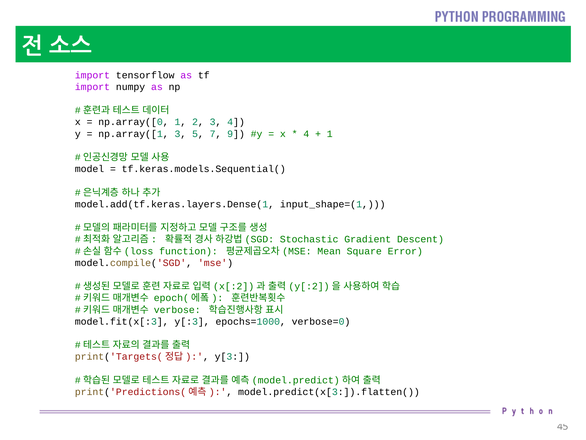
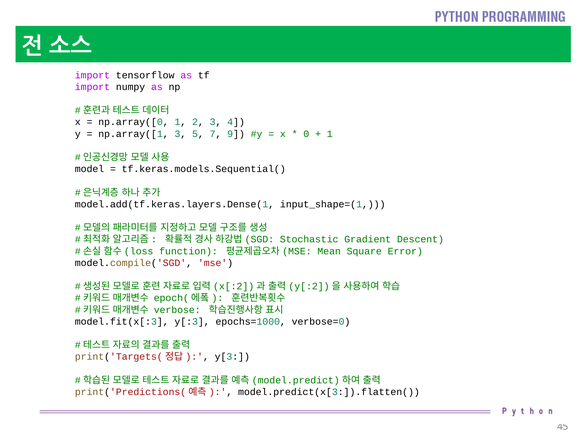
4 at (306, 134): 4 -> 0
